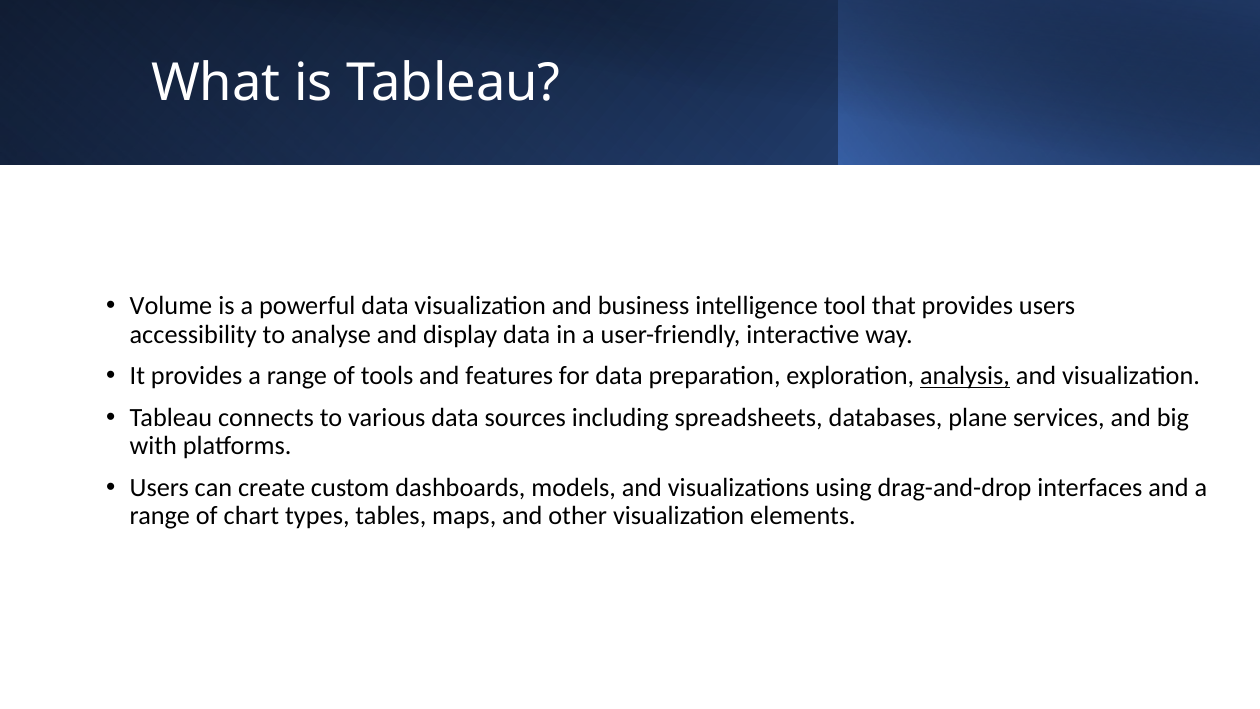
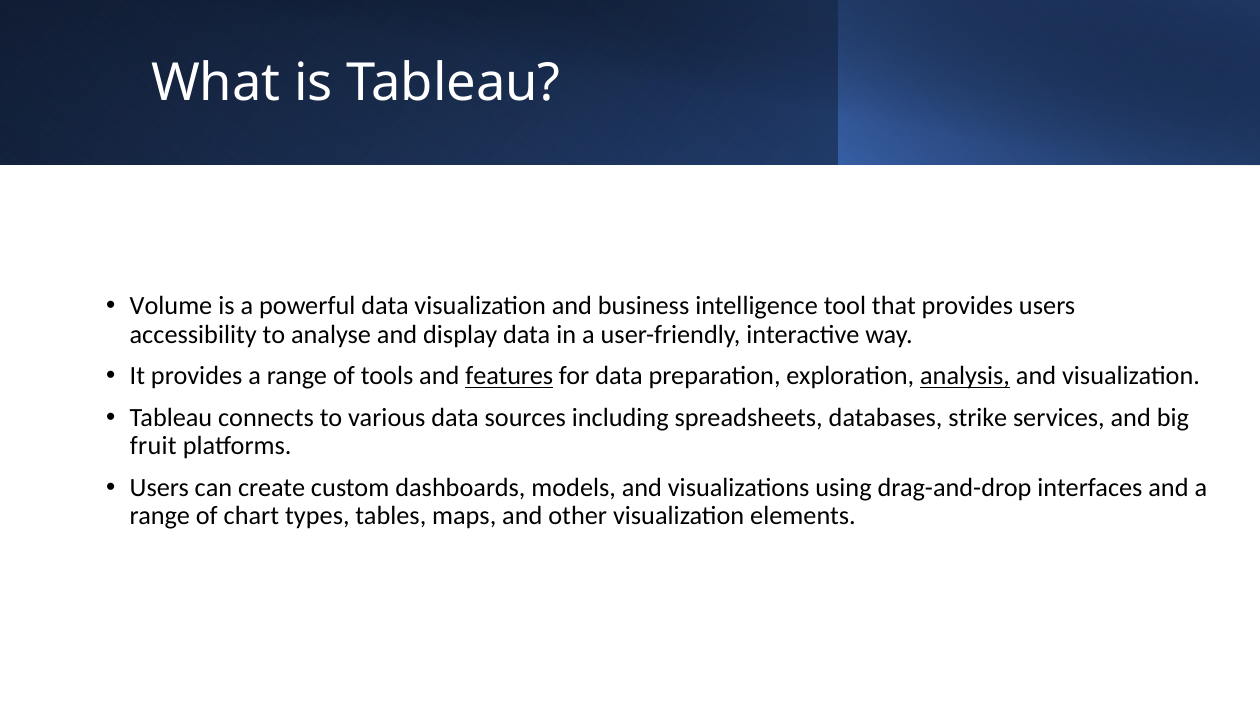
features underline: none -> present
plane: plane -> strike
with: with -> fruit
